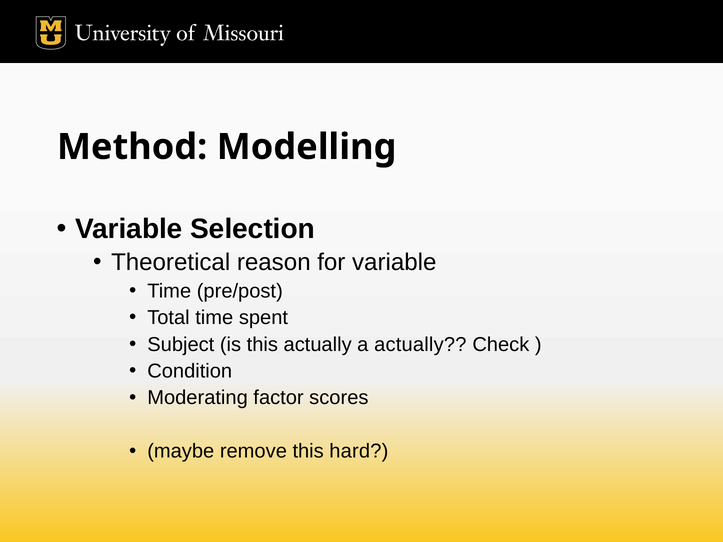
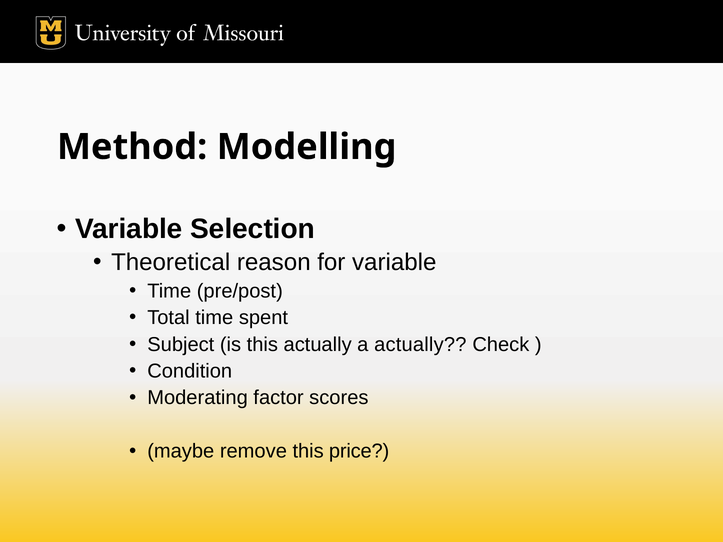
hard: hard -> price
